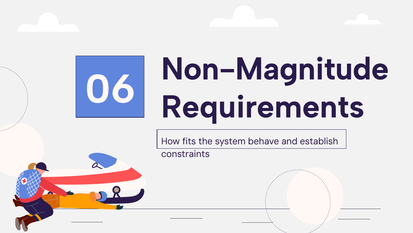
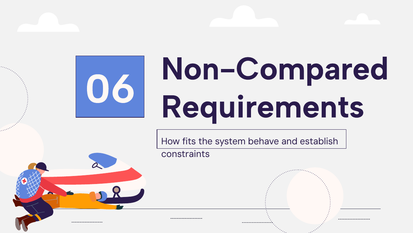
Non-Magnitude: Non-Magnitude -> Non-Compared
